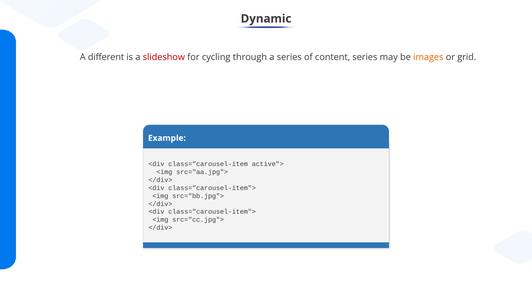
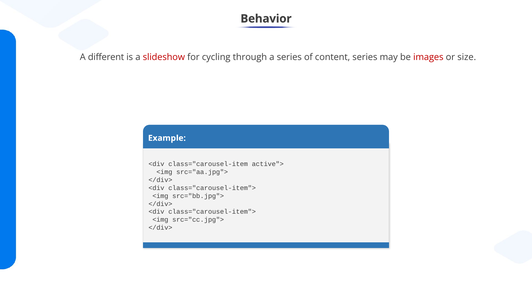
Dynamic: Dynamic -> Behavior
images colour: orange -> red
grid: grid -> size
